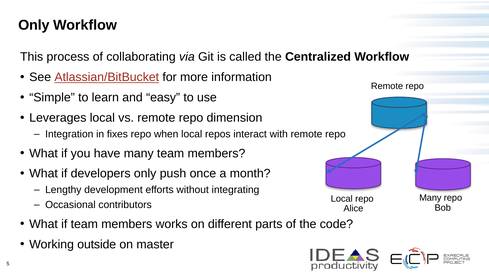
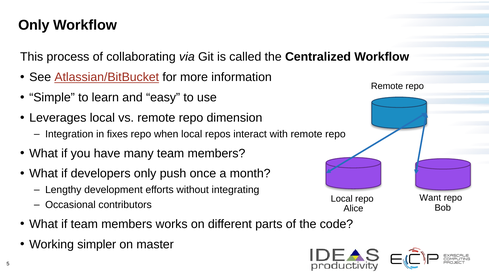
Many at (430, 198): Many -> Want
outside: outside -> simpler
